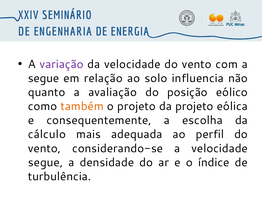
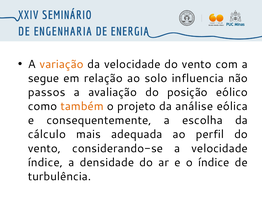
variação colour: purple -> orange
quanto: quanto -> passos
da projeto: projeto -> análise
segue at (45, 162): segue -> índice
